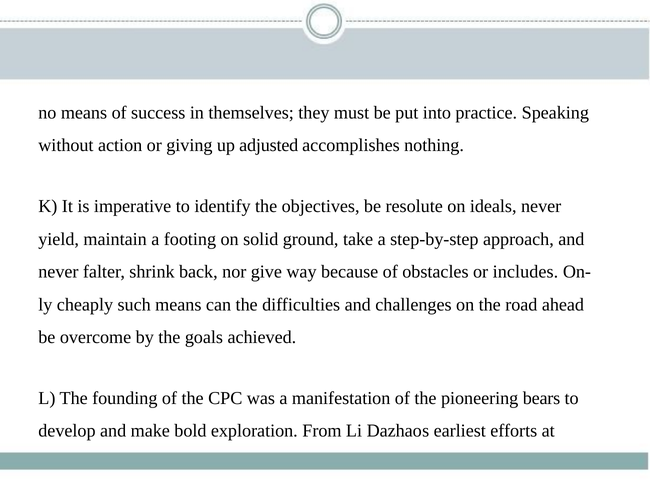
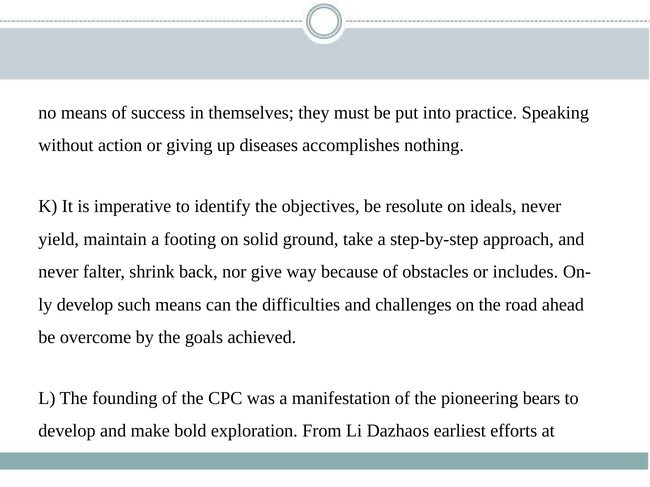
adjusted: adjusted -> diseases
ly cheaply: cheaply -> develop
